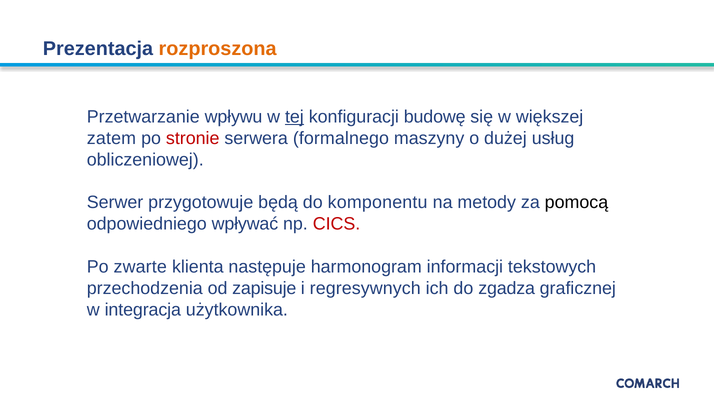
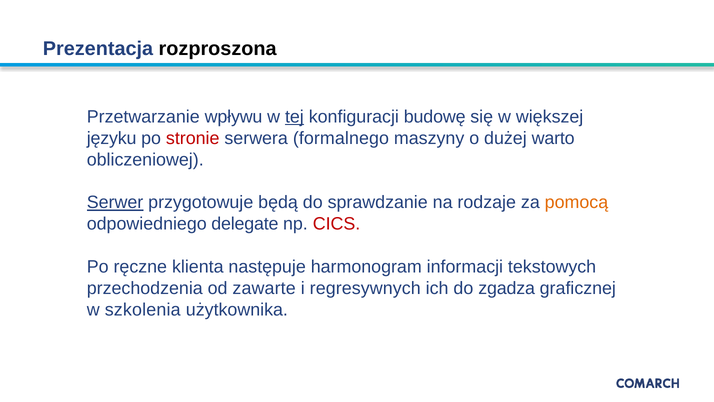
rozproszona colour: orange -> black
zatem: zatem -> języku
usług: usług -> warto
Serwer underline: none -> present
komponentu: komponentu -> sprawdzanie
metody: metody -> rodzaje
pomocą colour: black -> orange
wpływać: wpływać -> delegate
zwarte: zwarte -> ręczne
zapisuje: zapisuje -> zawarte
integracja: integracja -> szkolenia
